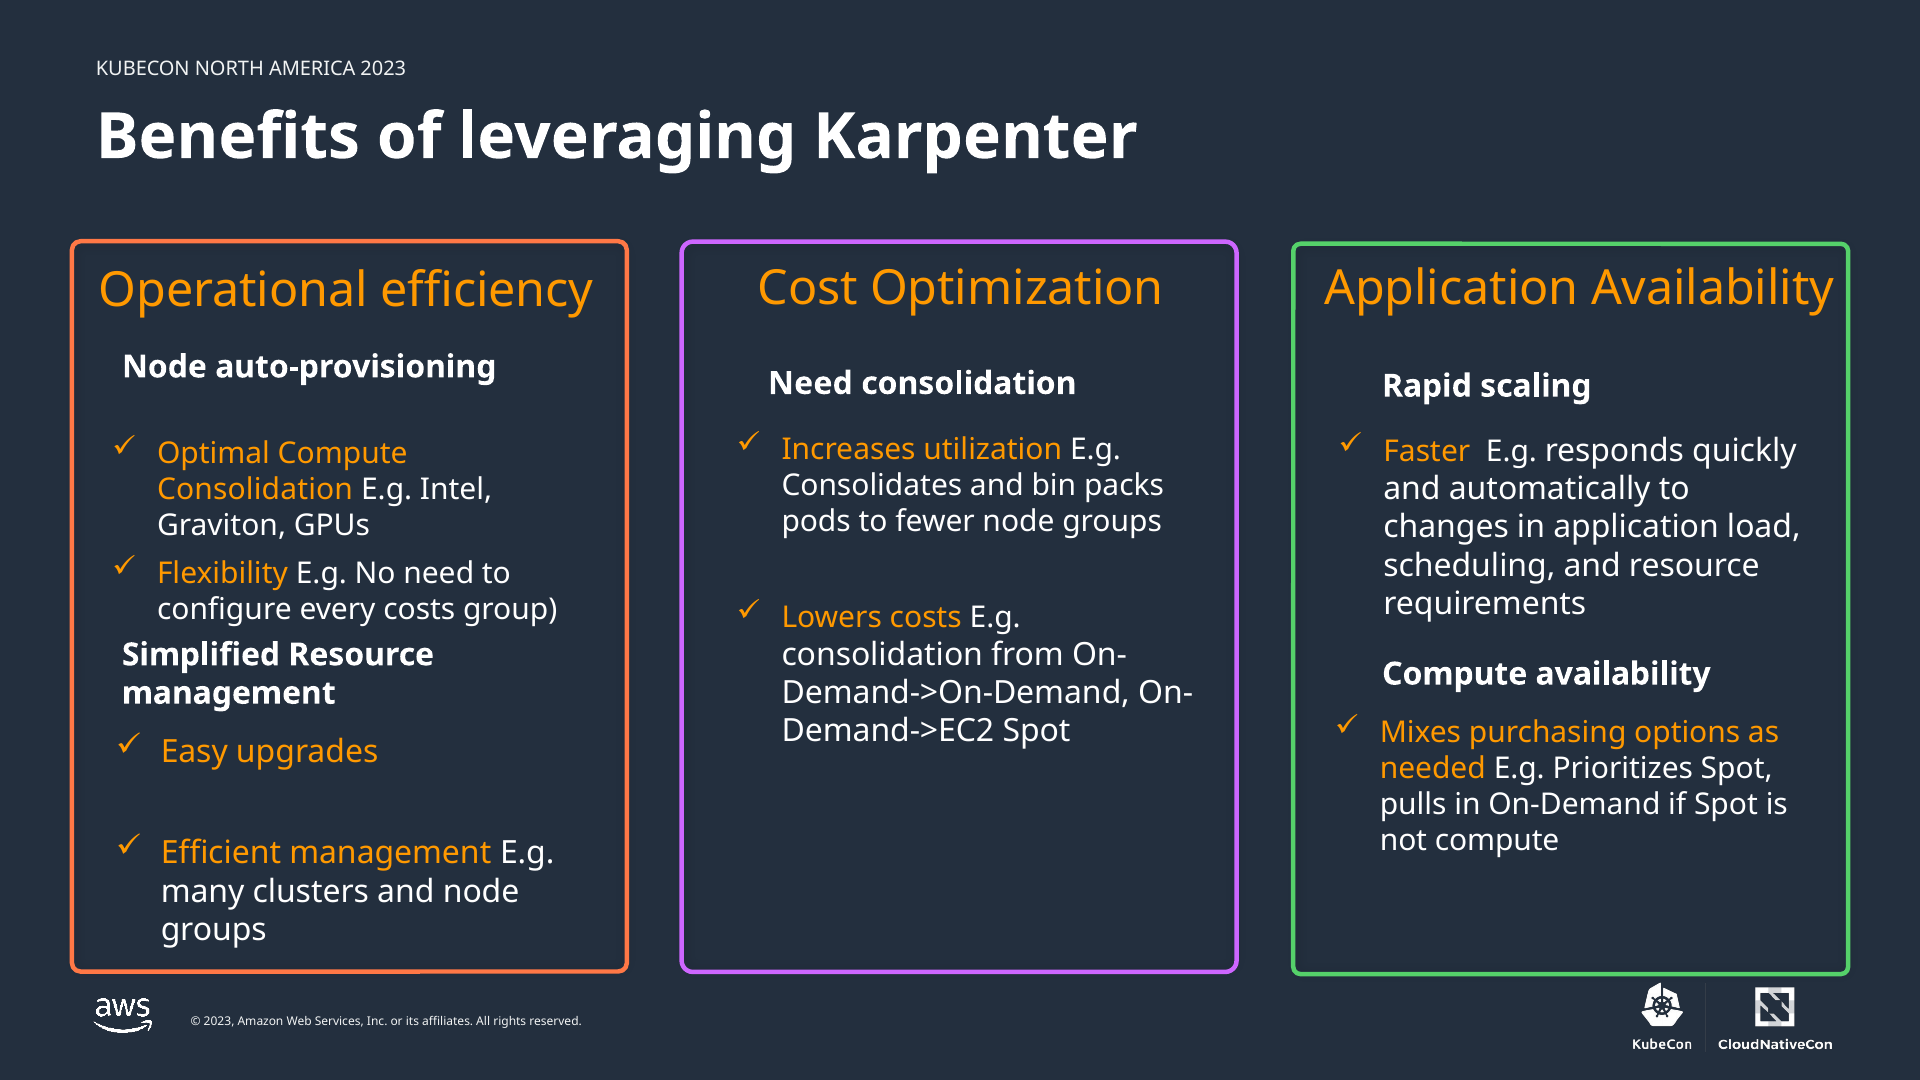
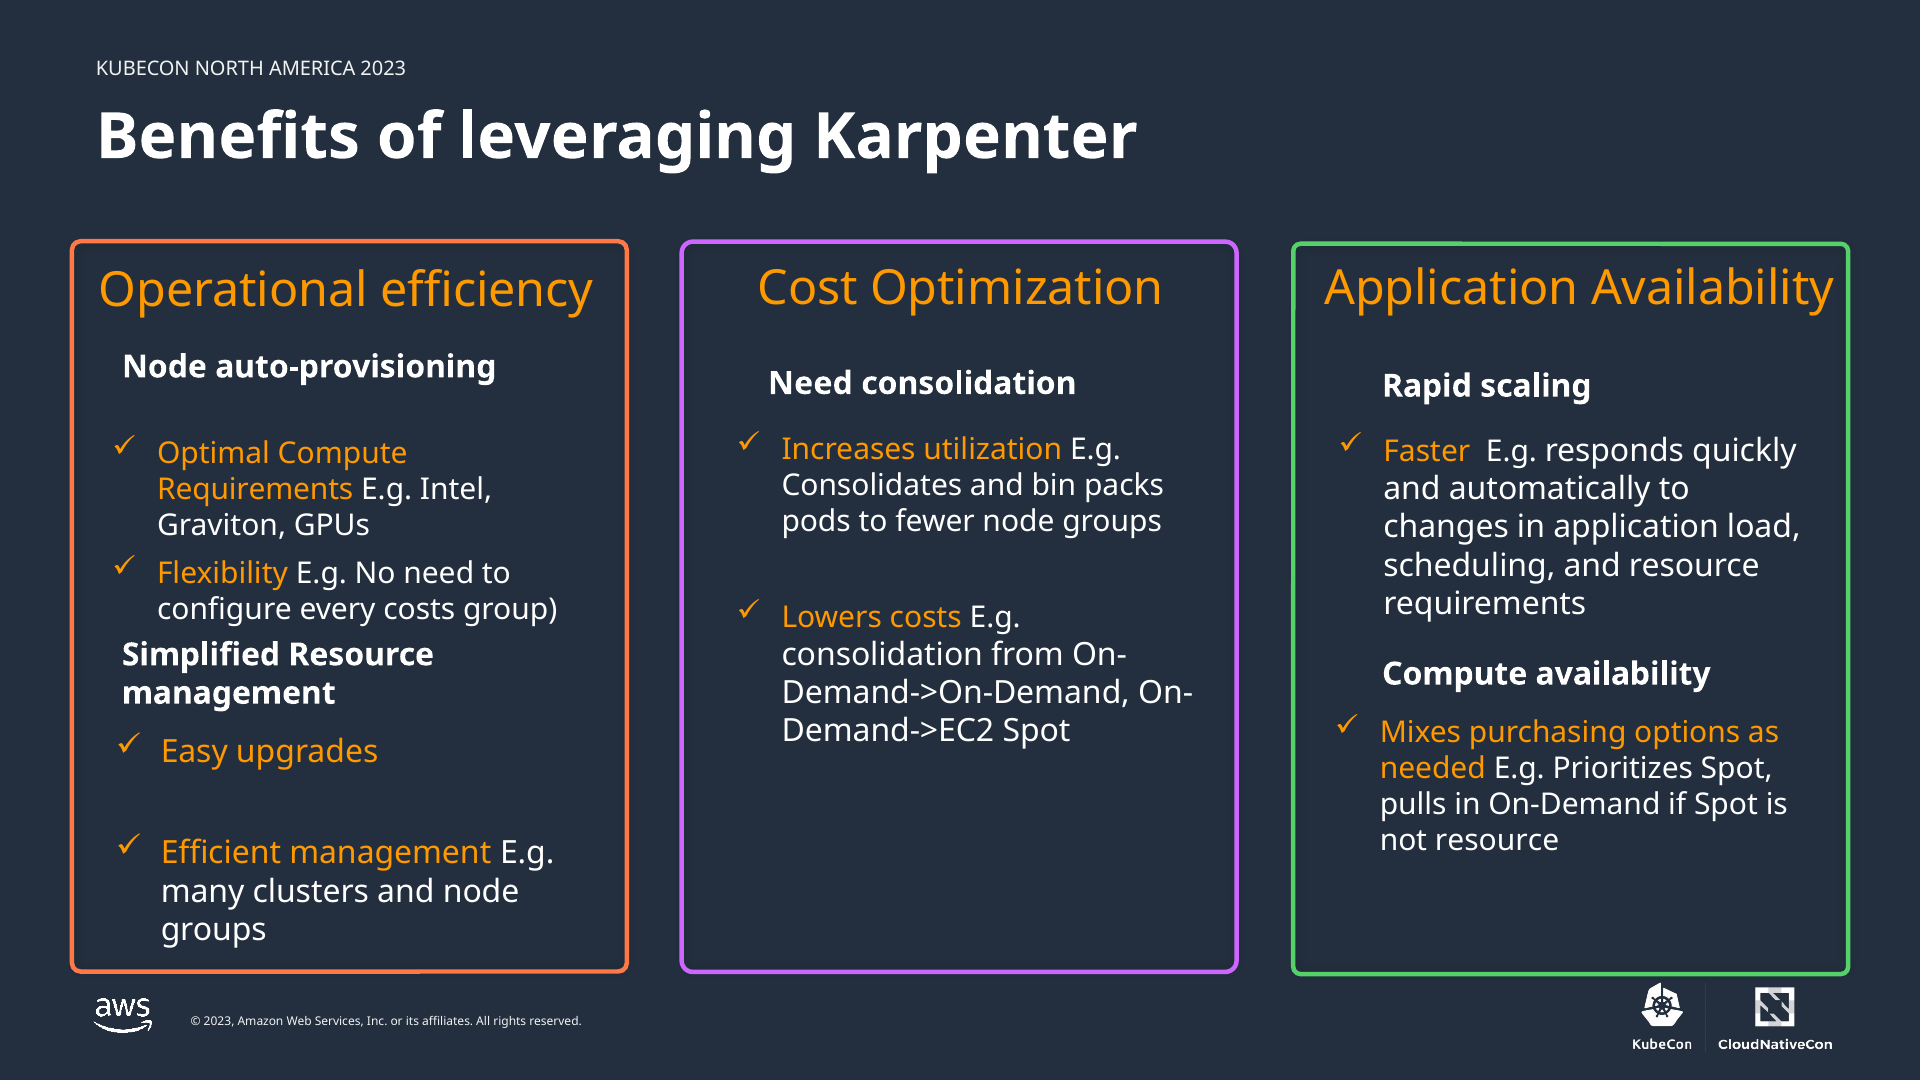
Consolidation at (255, 490): Consolidation -> Requirements
not compute: compute -> resource
